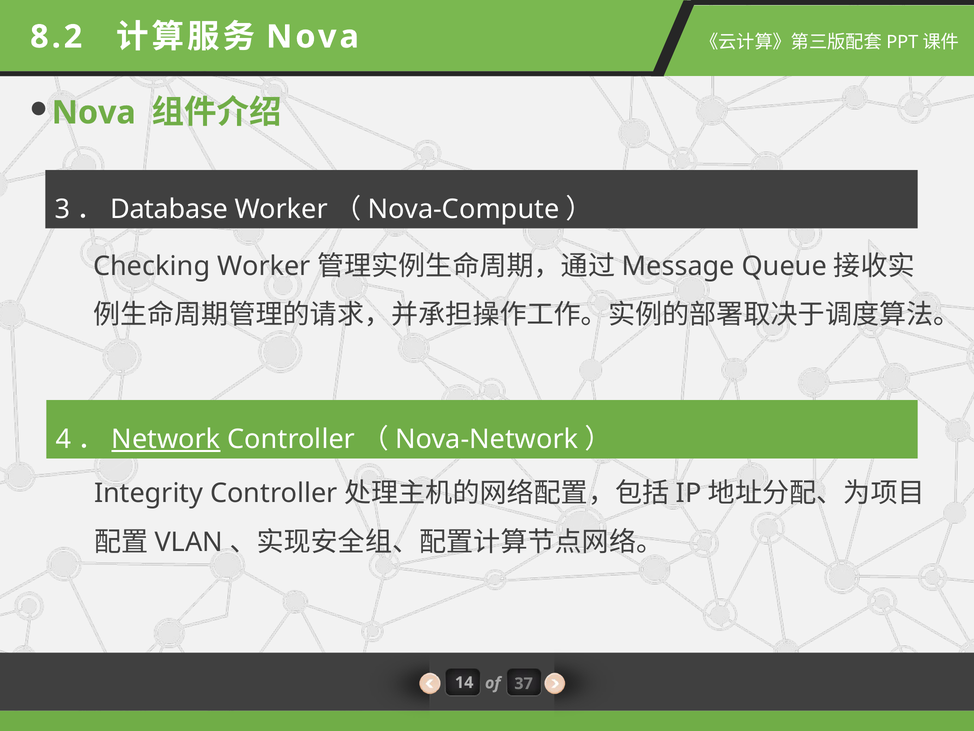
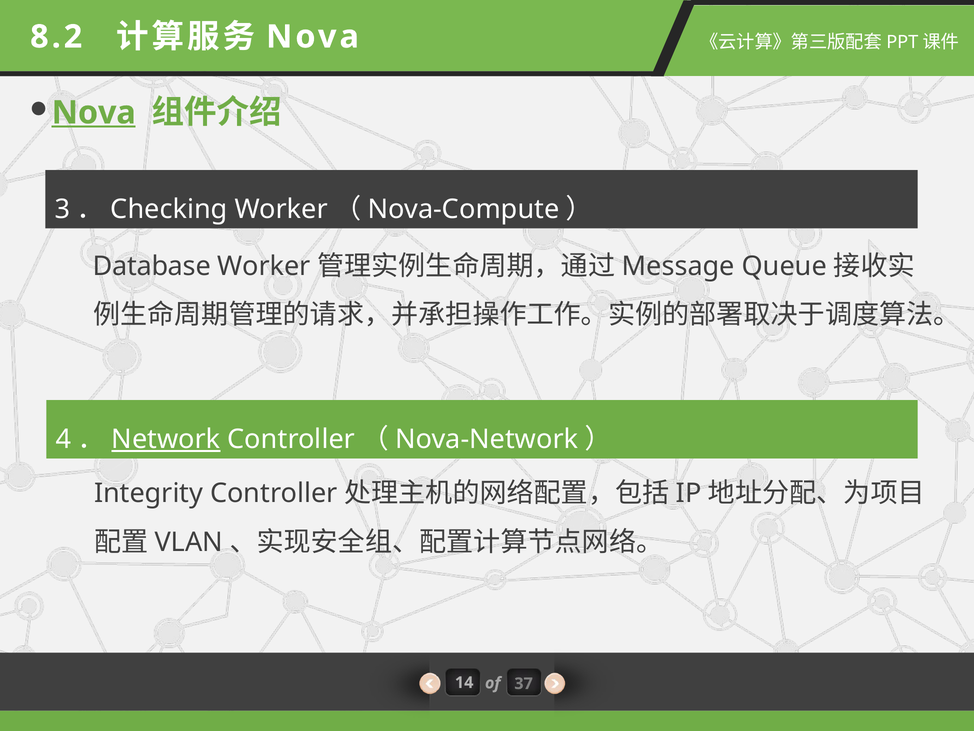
Nova at (94, 113) underline: none -> present
Database: Database -> Checking
Checking: Checking -> Database
